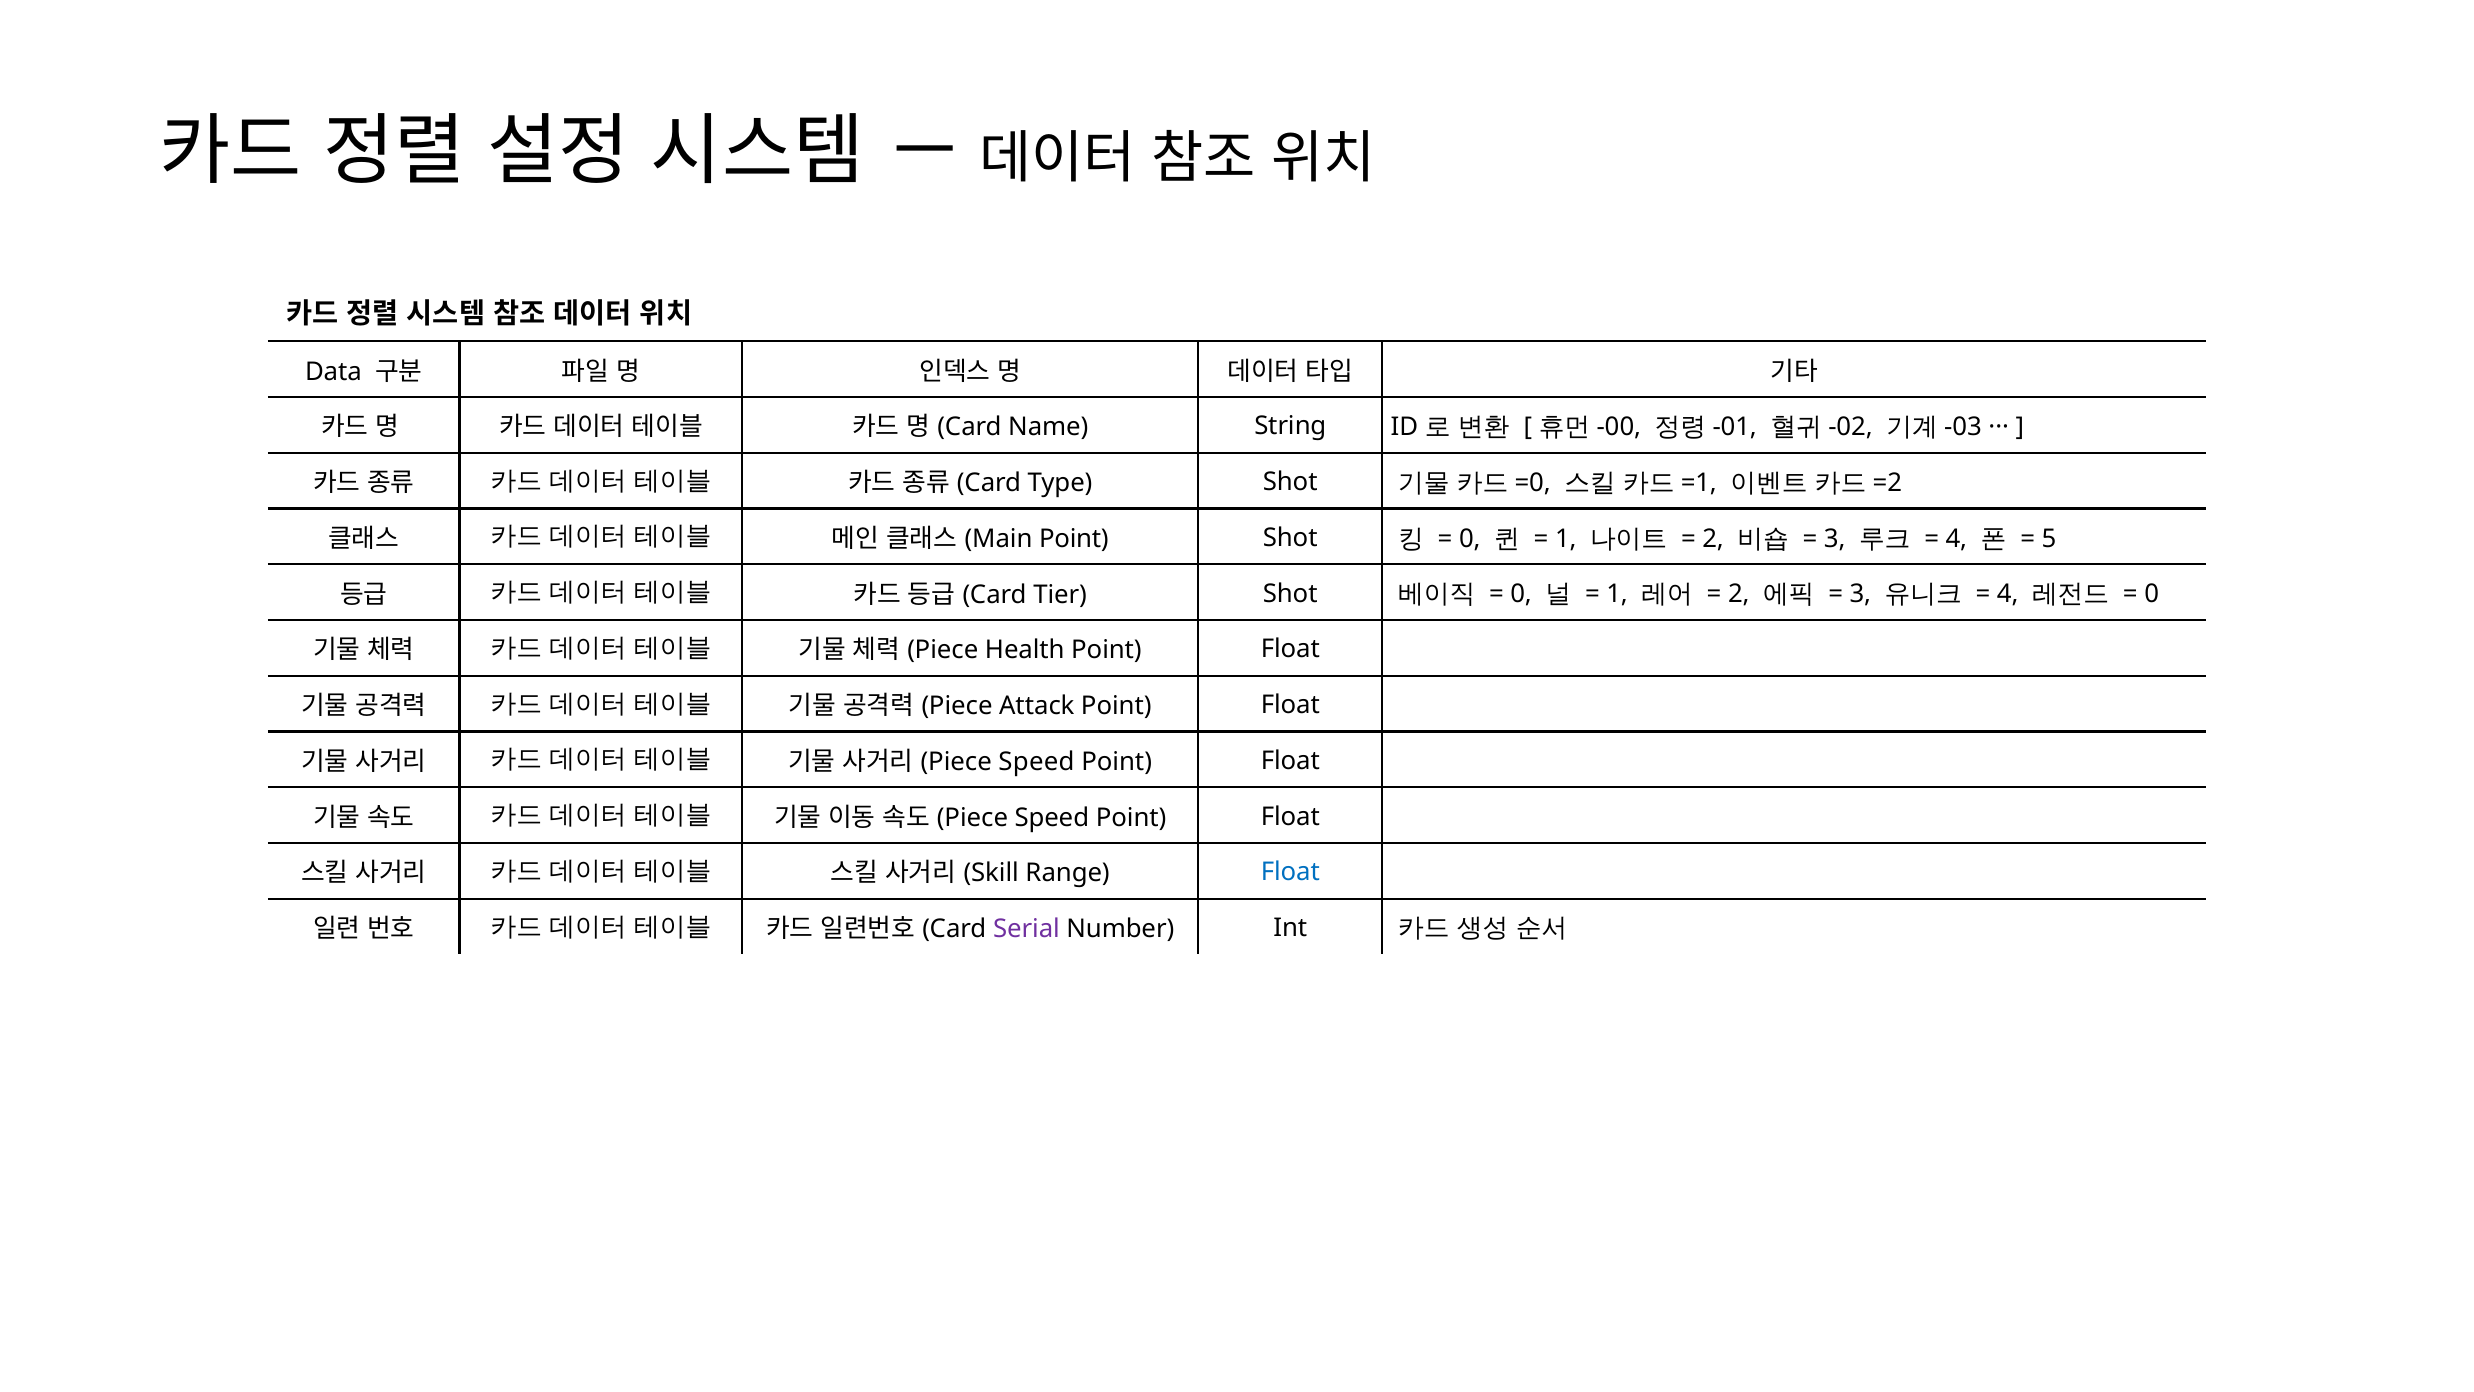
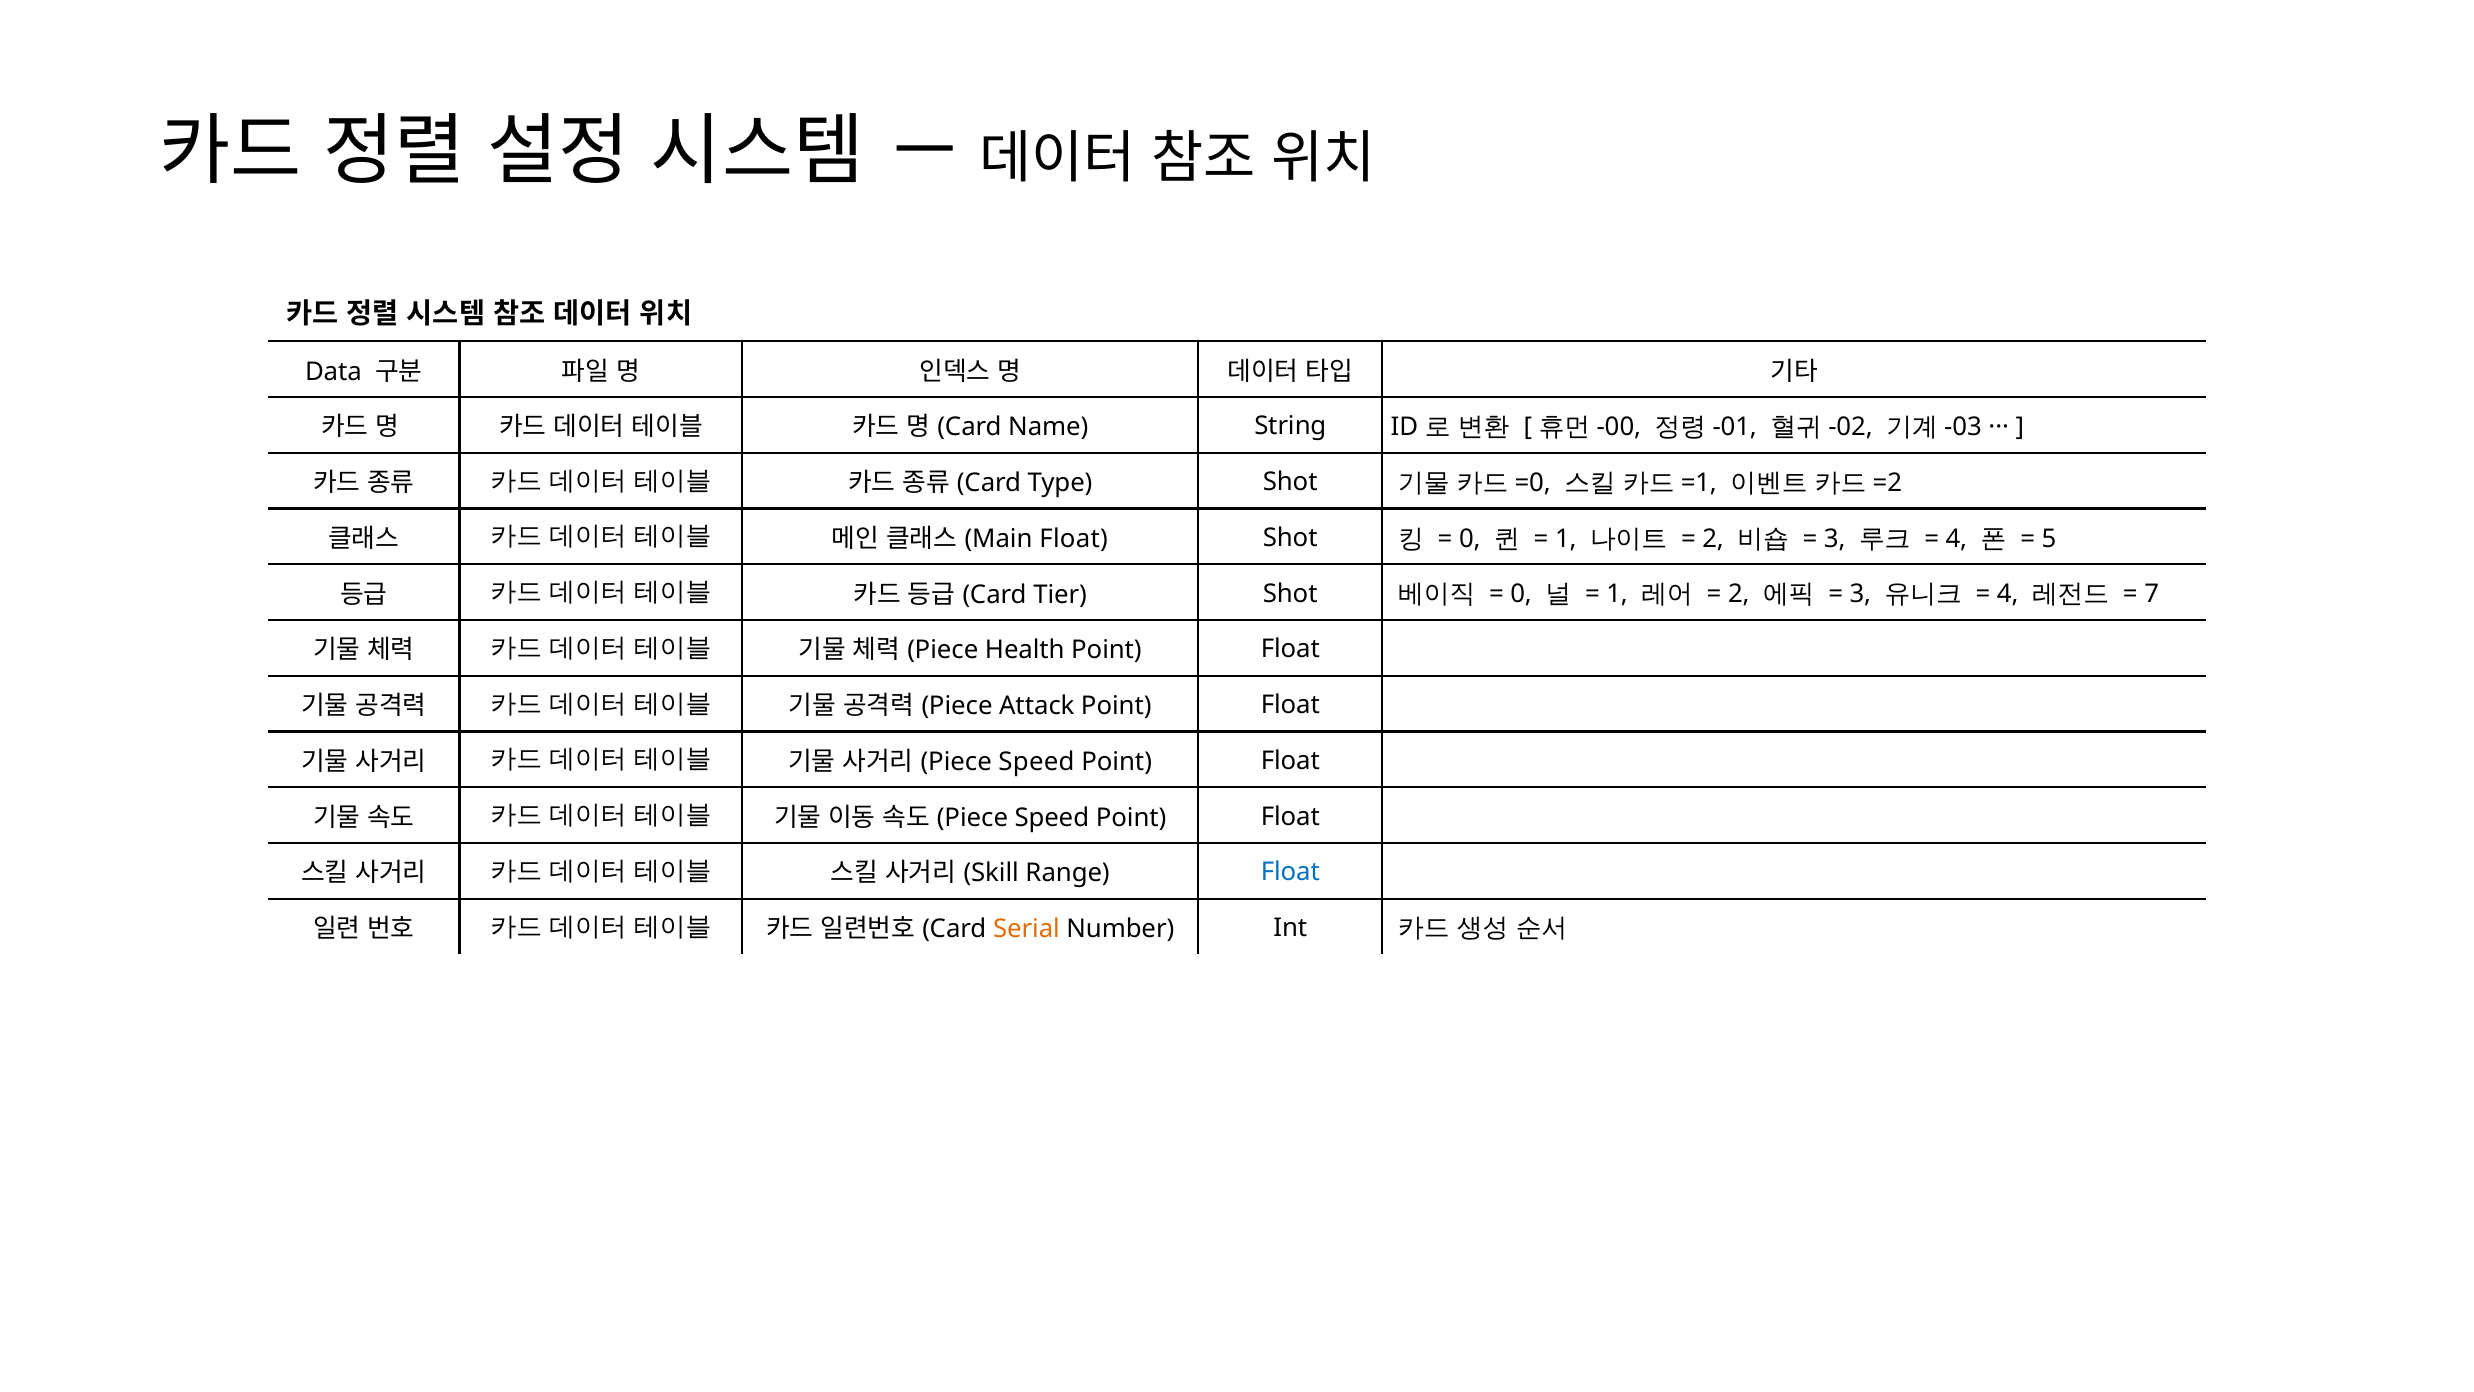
Point at (1074, 539): Point -> Float
0 at (2152, 594): 0 -> 7
Serial colour: purple -> orange
